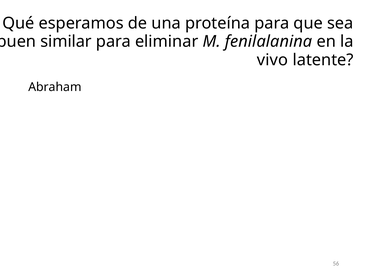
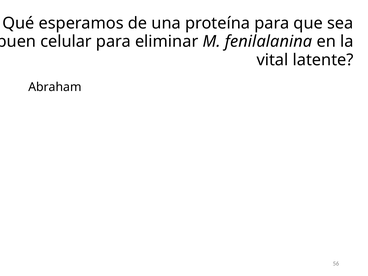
similar: similar -> celular
vivo: vivo -> vital
